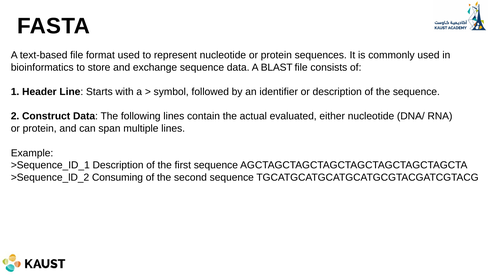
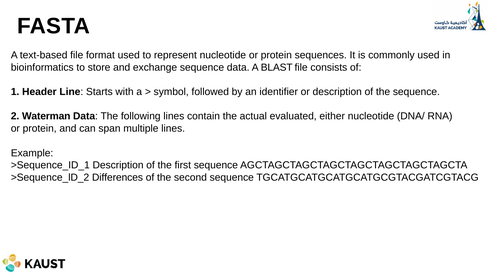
Construct: Construct -> Waterman
Consuming: Consuming -> Differences
